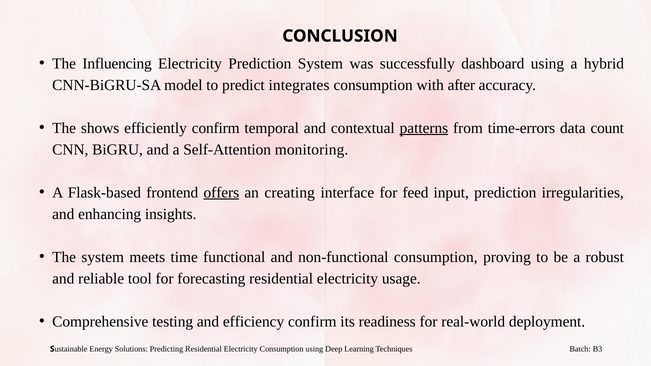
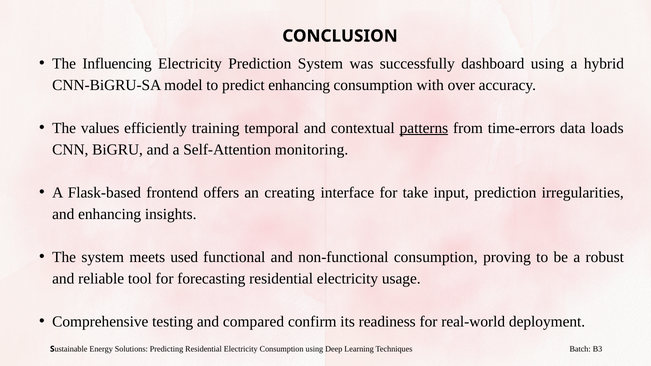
predict integrates: integrates -> enhancing
after: after -> over
shows: shows -> values
efficiently confirm: confirm -> training
count: count -> loads
offers underline: present -> none
feed: feed -> take
time: time -> used
efficiency: efficiency -> compared
